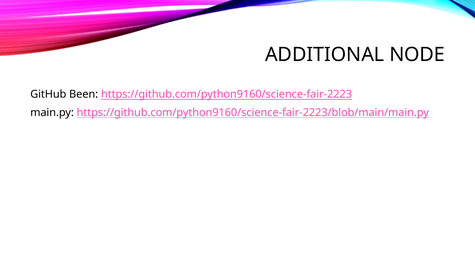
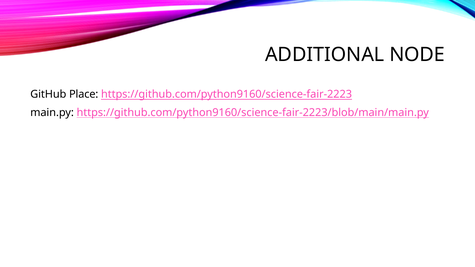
Been: Been -> Place
